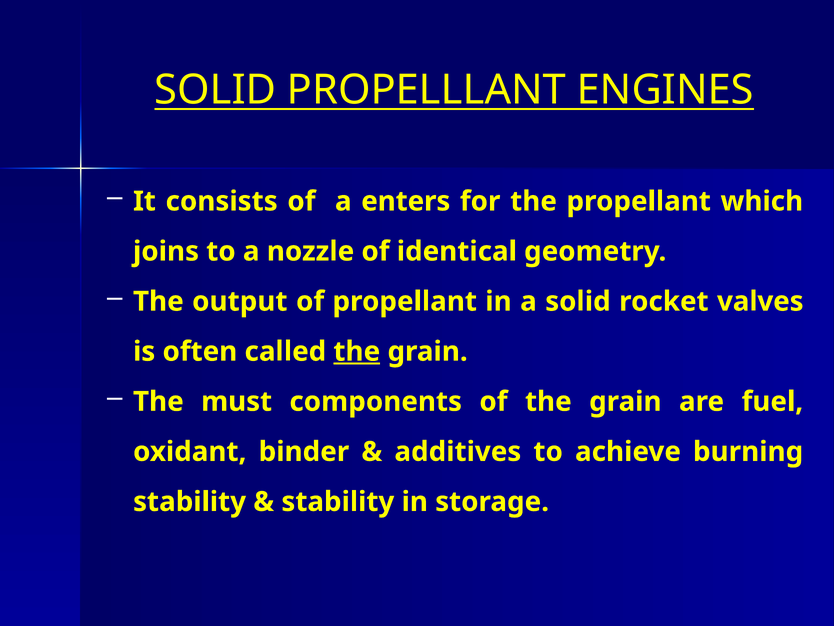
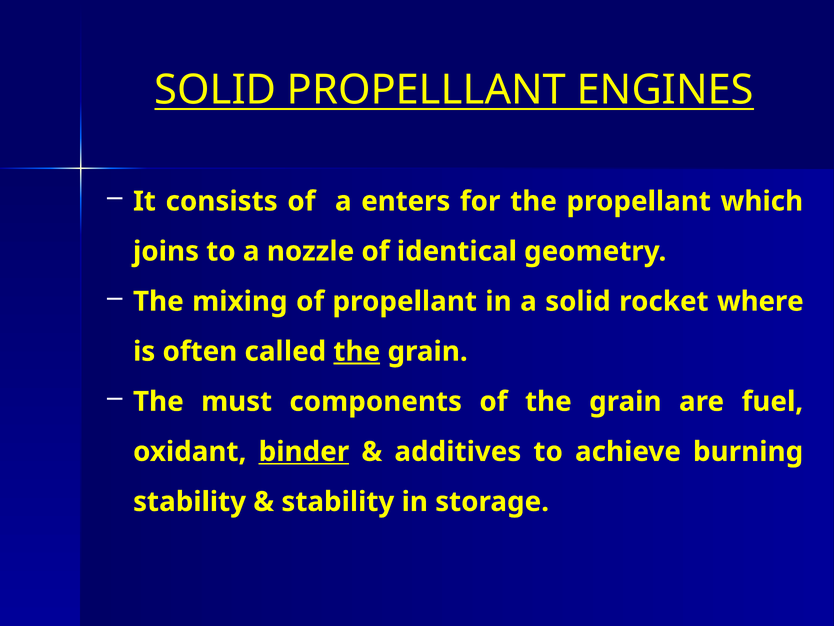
output: output -> mixing
valves: valves -> where
binder underline: none -> present
